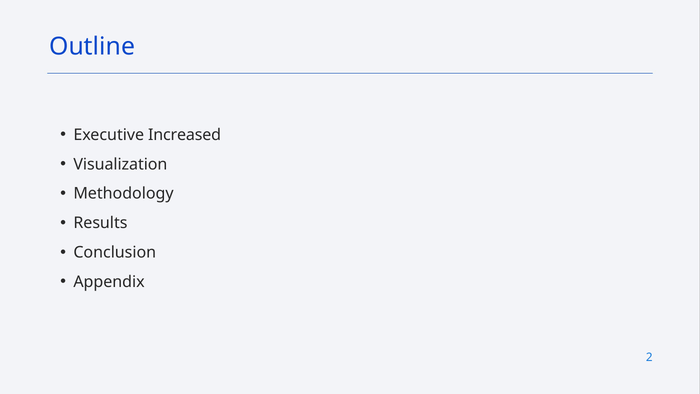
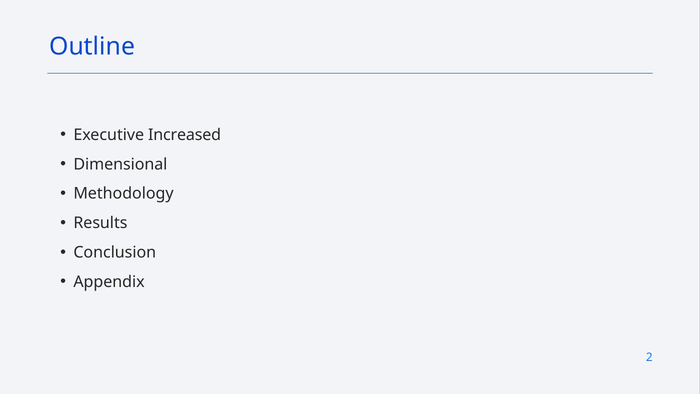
Visualization: Visualization -> Dimensional
